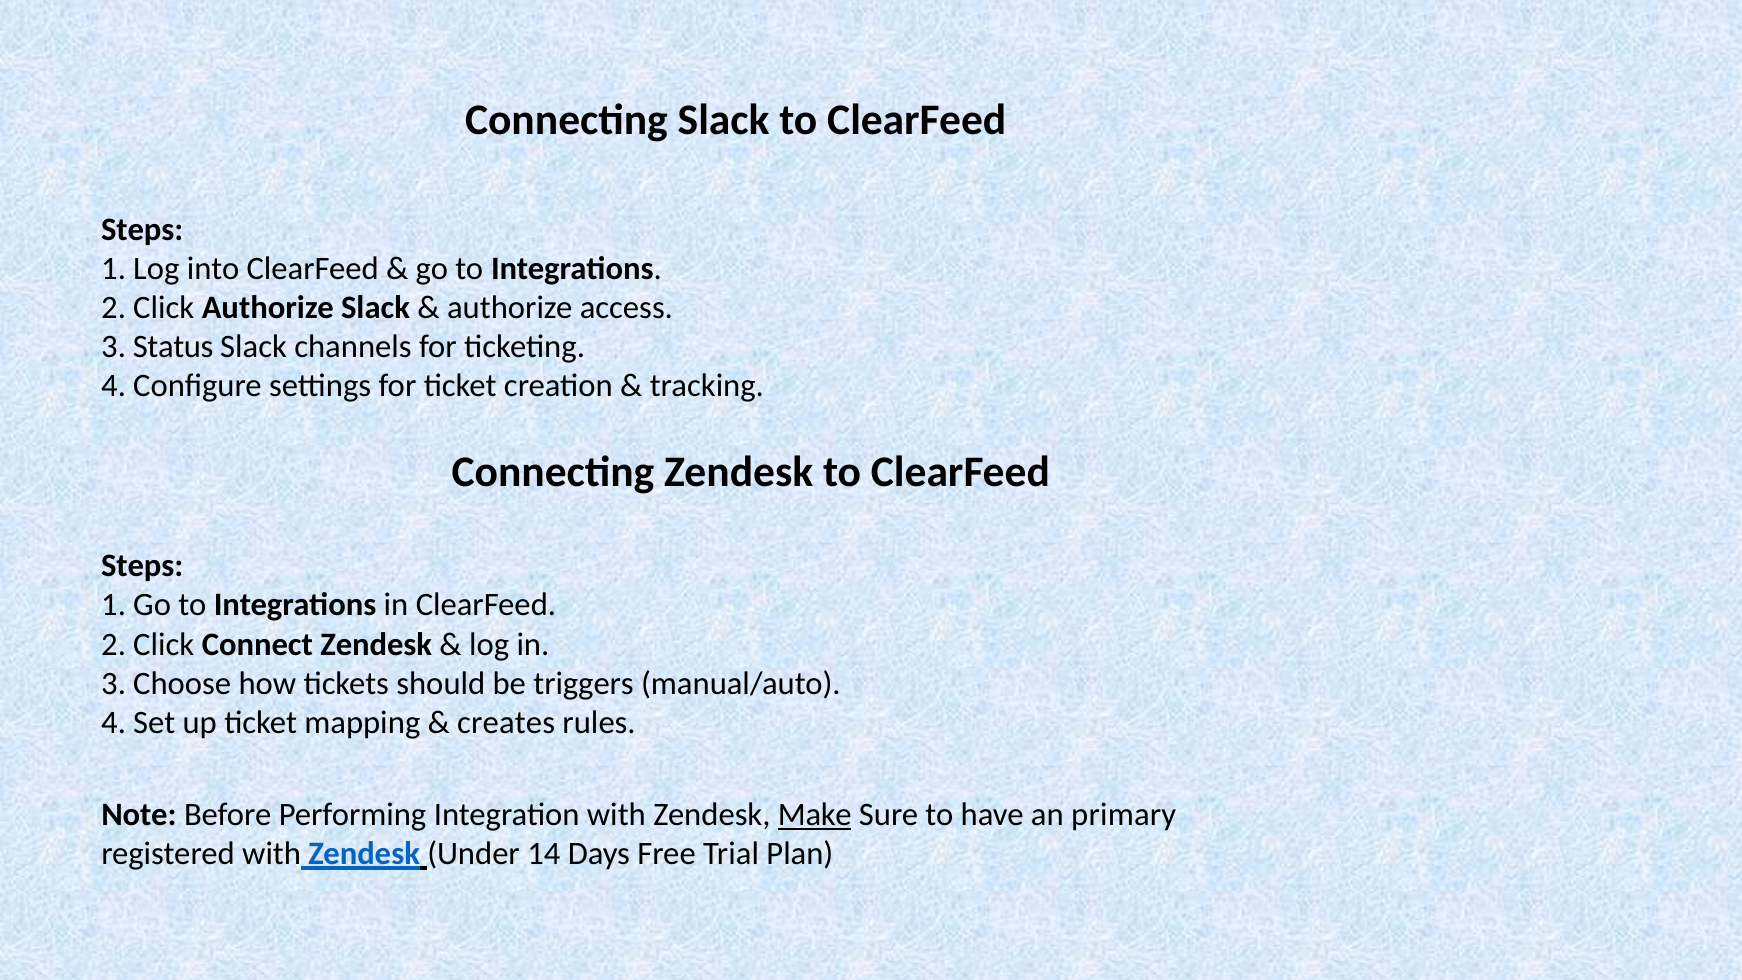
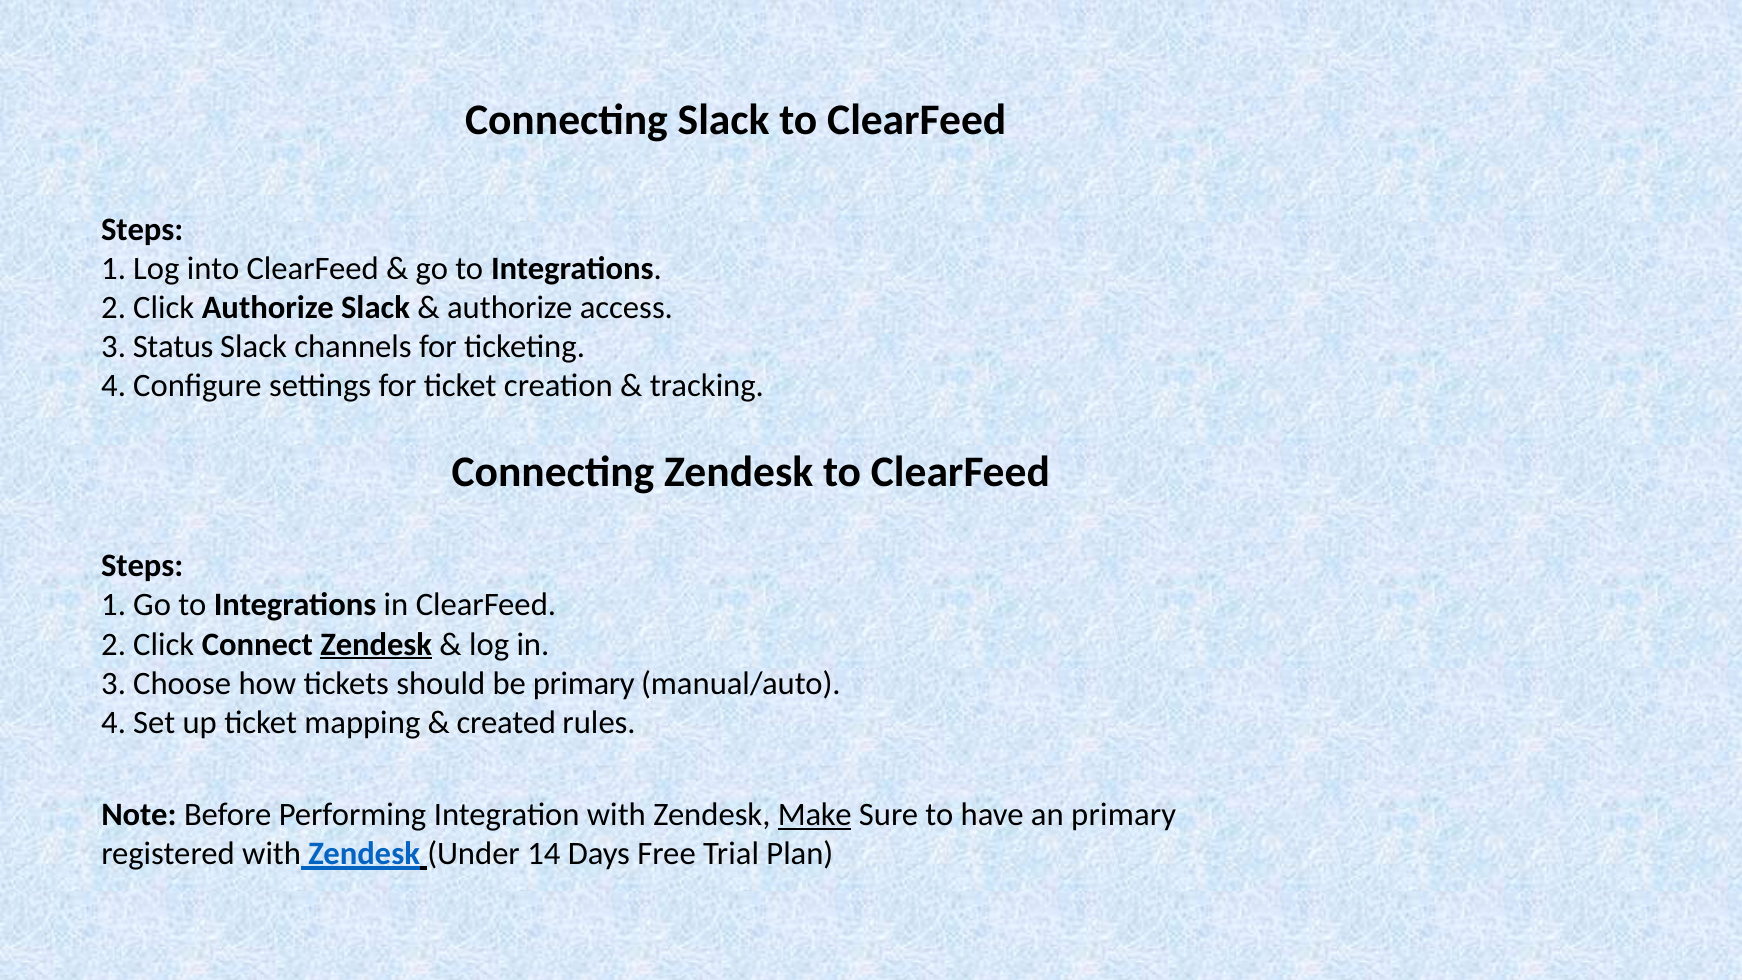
Zendesk at (376, 644) underline: none -> present
be triggers: triggers -> primary
creates: creates -> created
